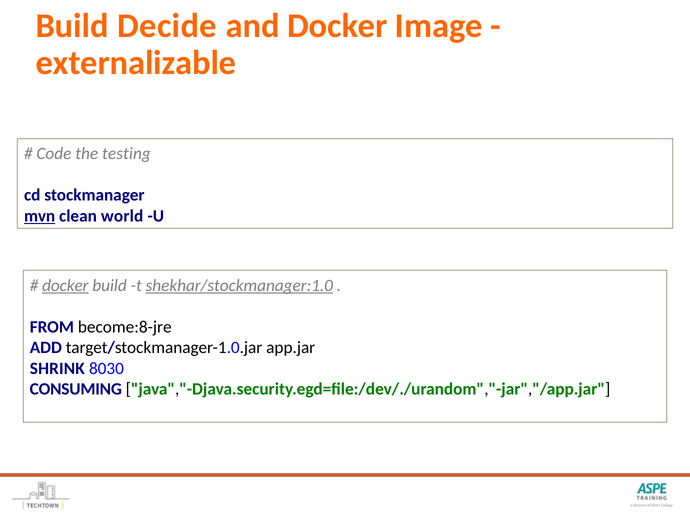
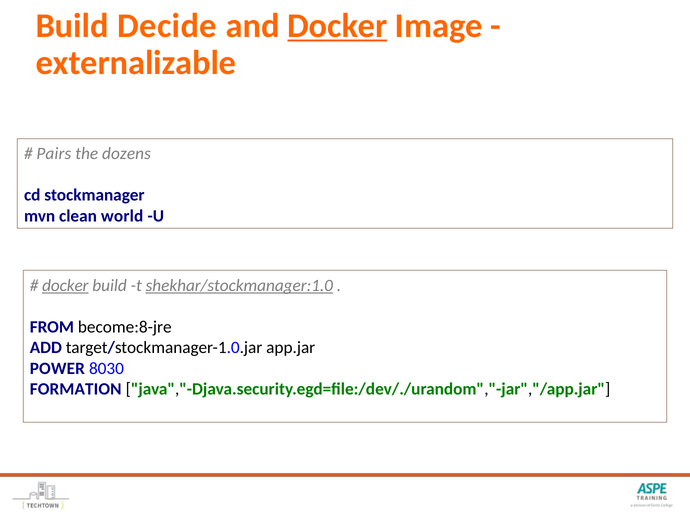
Docker at (337, 26) underline: none -> present
Code: Code -> Pairs
testing: testing -> dozens
mvn underline: present -> none
SHRINK: SHRINK -> POWER
CONSUMING: CONSUMING -> FORMATION
